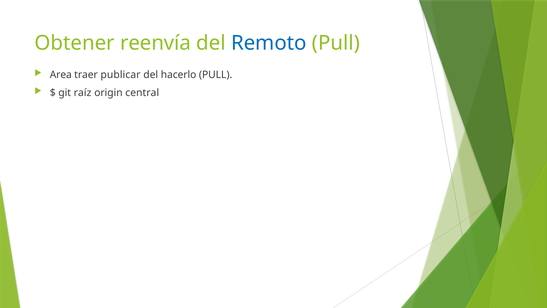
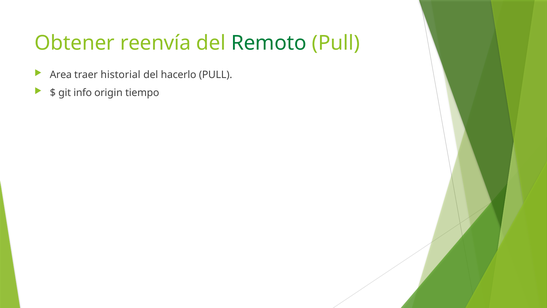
Remoto colour: blue -> green
publicar: publicar -> historial
raíz: raíz -> info
central: central -> tiempo
